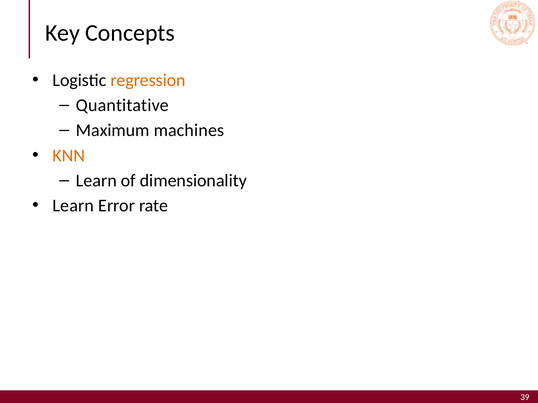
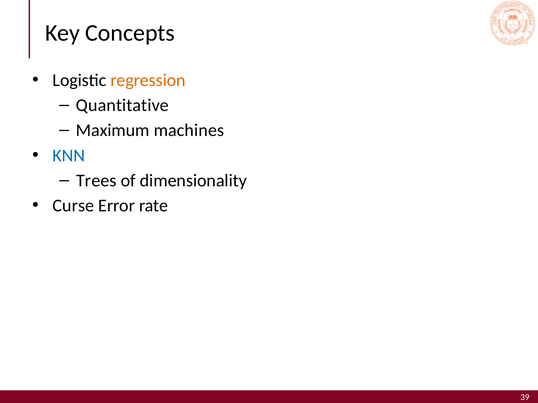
KNN colour: orange -> blue
Learn at (96, 181): Learn -> Trees
Learn at (73, 206): Learn -> Curse
